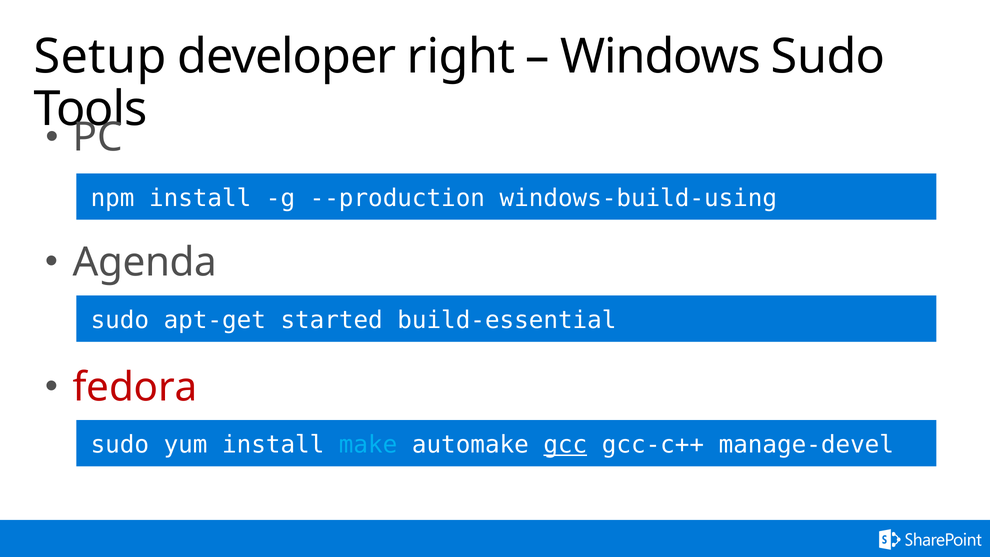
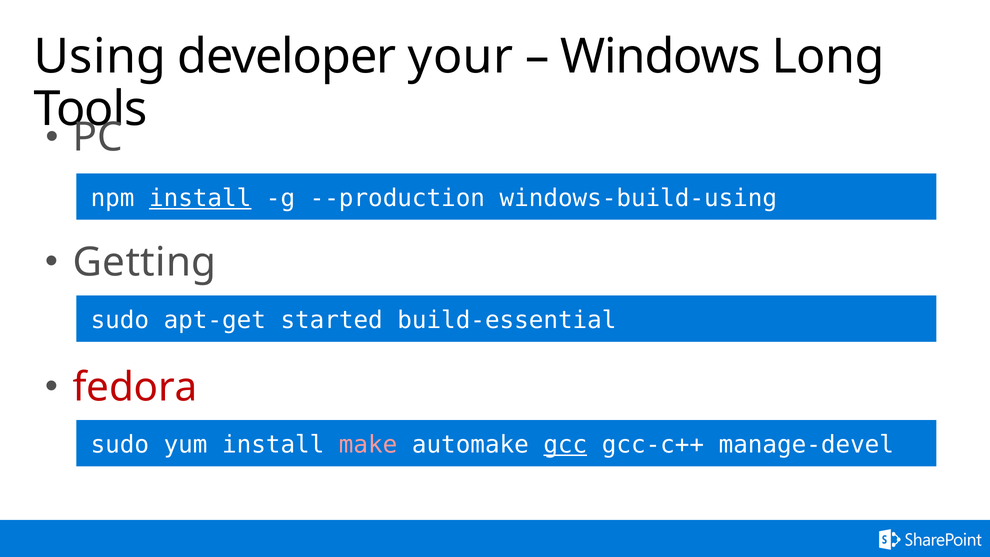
Setup: Setup -> Using
right: right -> your
Windows Sudo: Sudo -> Long
install at (200, 198) underline: none -> present
Agenda: Agenda -> Getting
make colour: light blue -> pink
